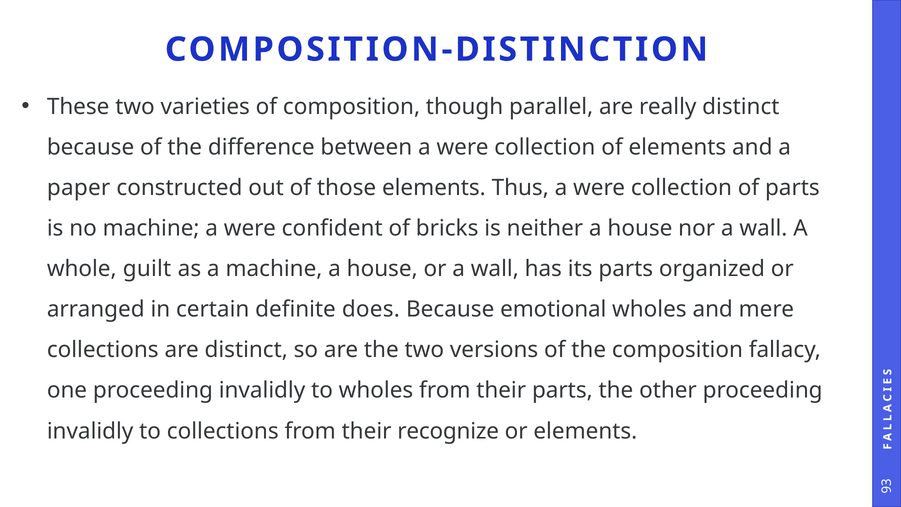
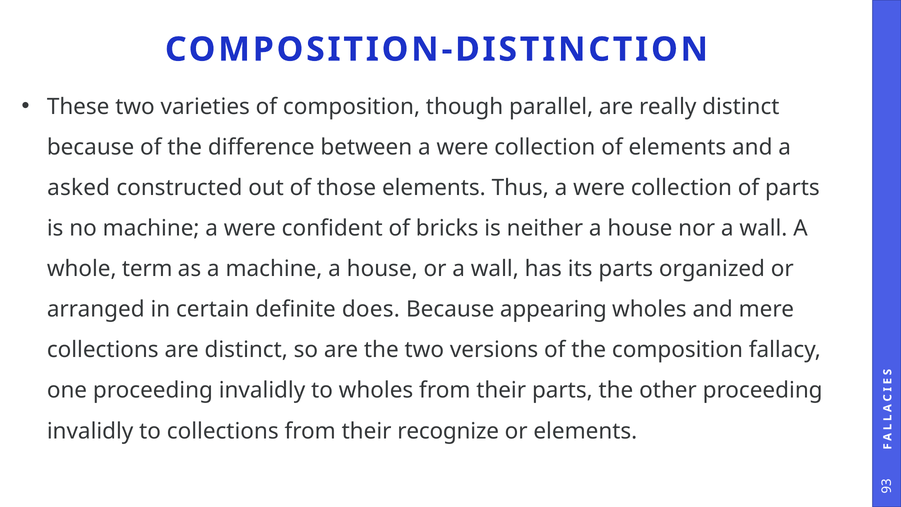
paper: paper -> asked
guilt: guilt -> term
emotional: emotional -> appearing
